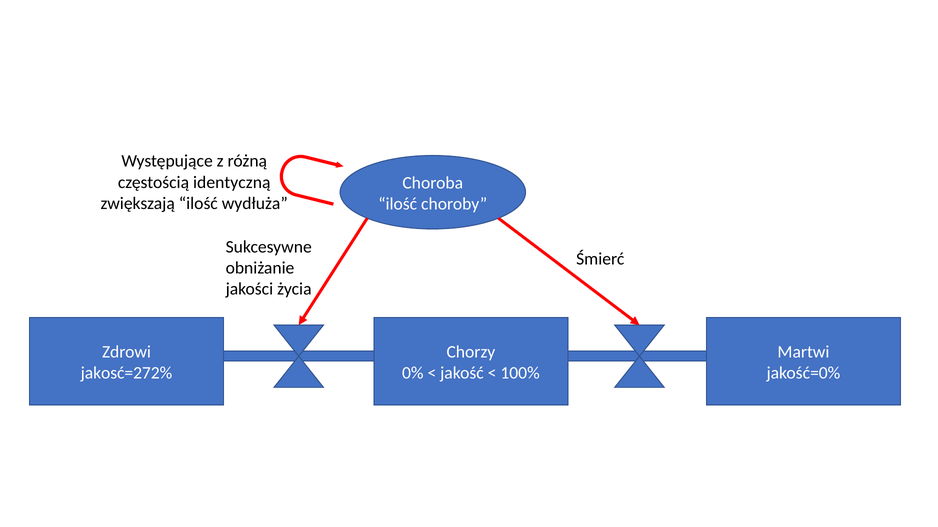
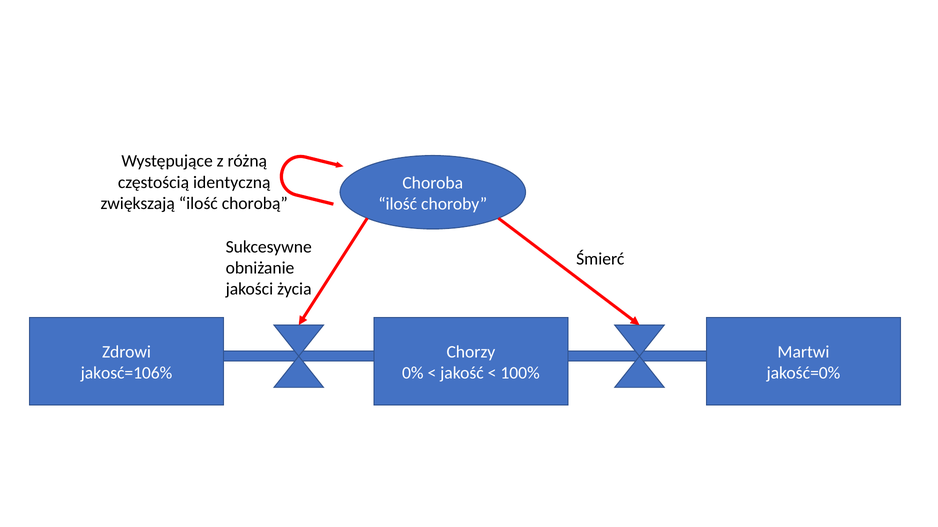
wydłuża: wydłuża -> chorobą
jakosć=272%: jakosć=272% -> jakosć=106%
